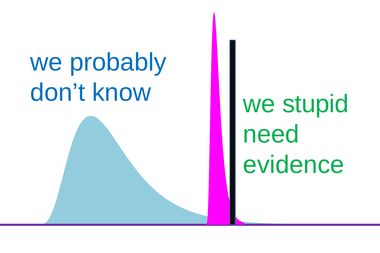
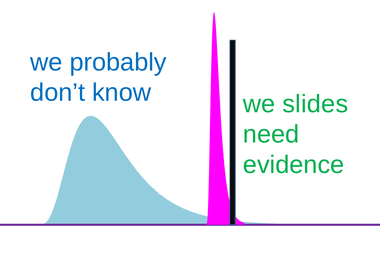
stupid: stupid -> slides
